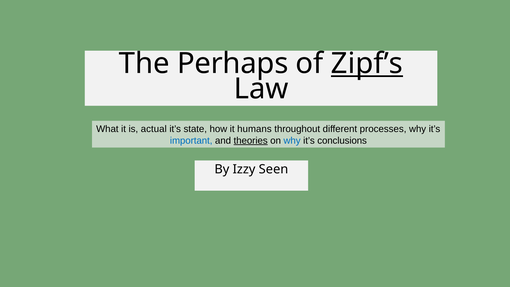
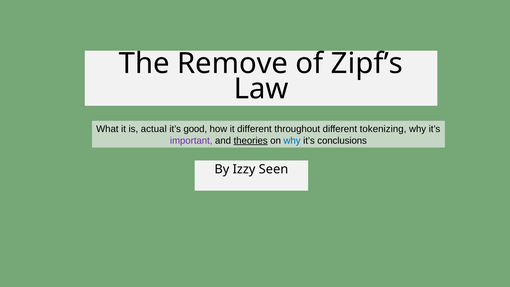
Perhaps: Perhaps -> Remove
Zipf’s underline: present -> none
state: state -> good
it humans: humans -> different
processes: processes -> tokenizing
important colour: blue -> purple
